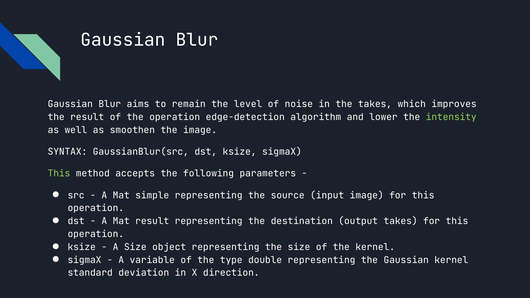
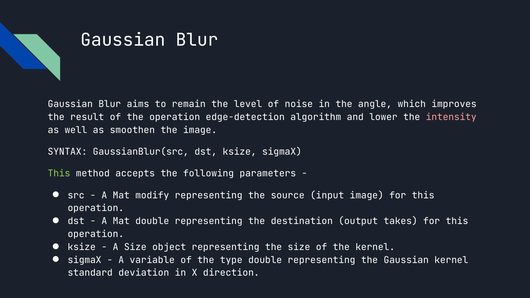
the takes: takes -> angle
intensity colour: light green -> pink
simple: simple -> modify
Mat result: result -> double
